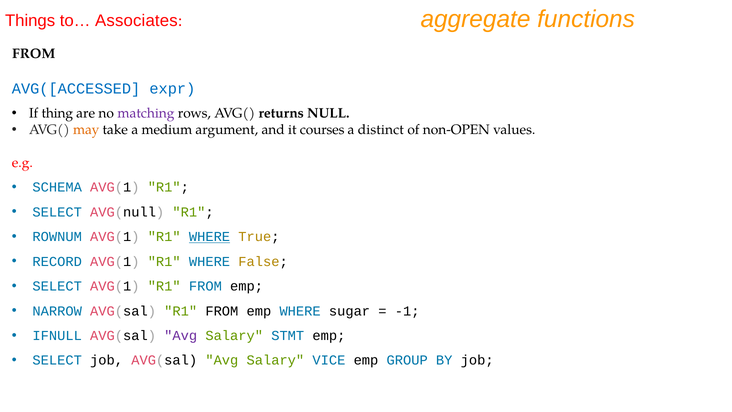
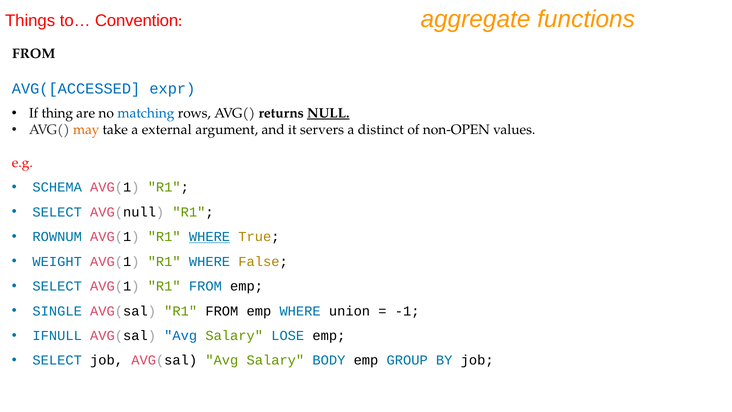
Associates: Associates -> Convention
matching colour: purple -> blue
NULL underline: none -> present
medium: medium -> external
courses: courses -> servers
RECORD: RECORD -> WEIGHT
NARROW: NARROW -> SINGLE
sugar: sugar -> union
Avg at (181, 336) colour: purple -> blue
STMT: STMT -> LOSE
VICE: VICE -> BODY
